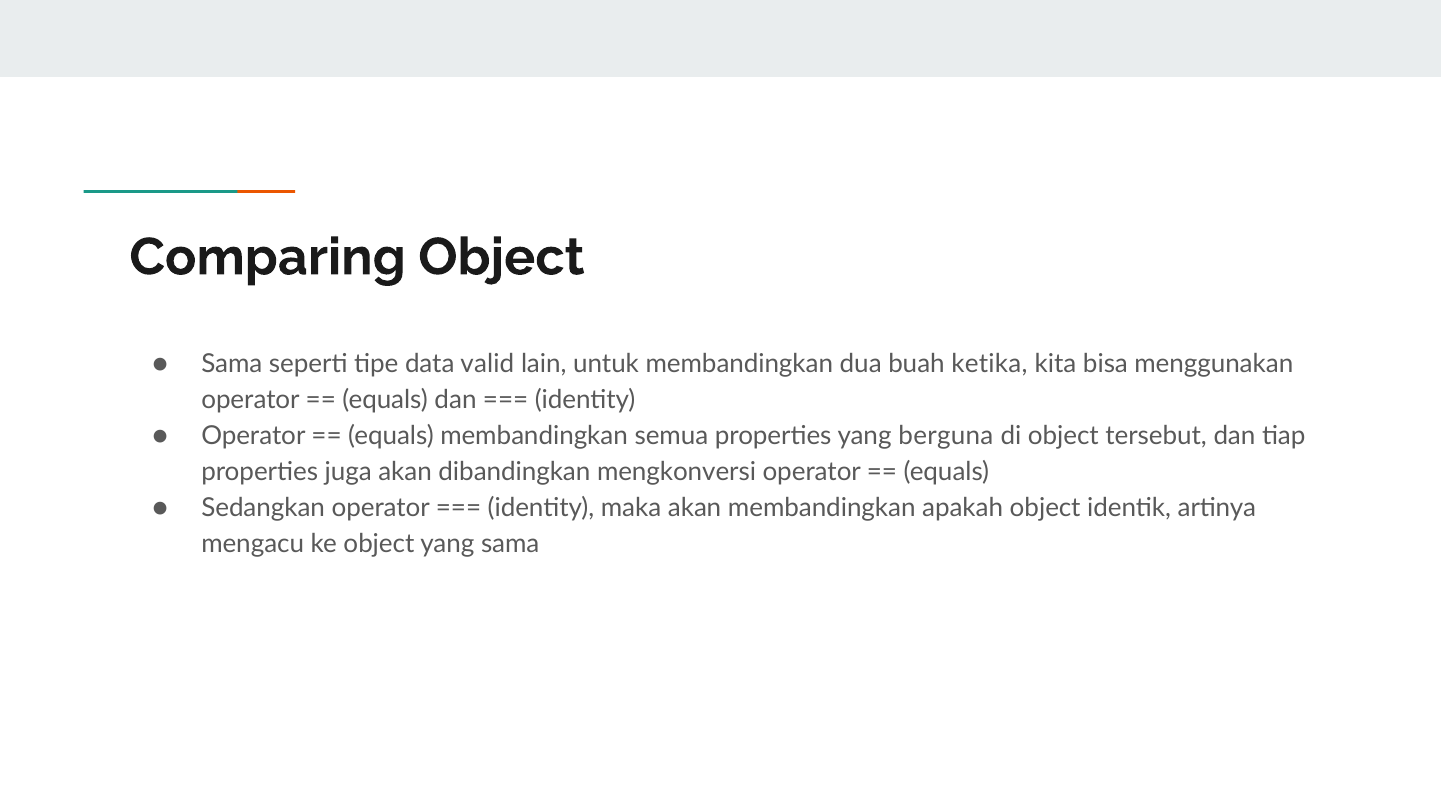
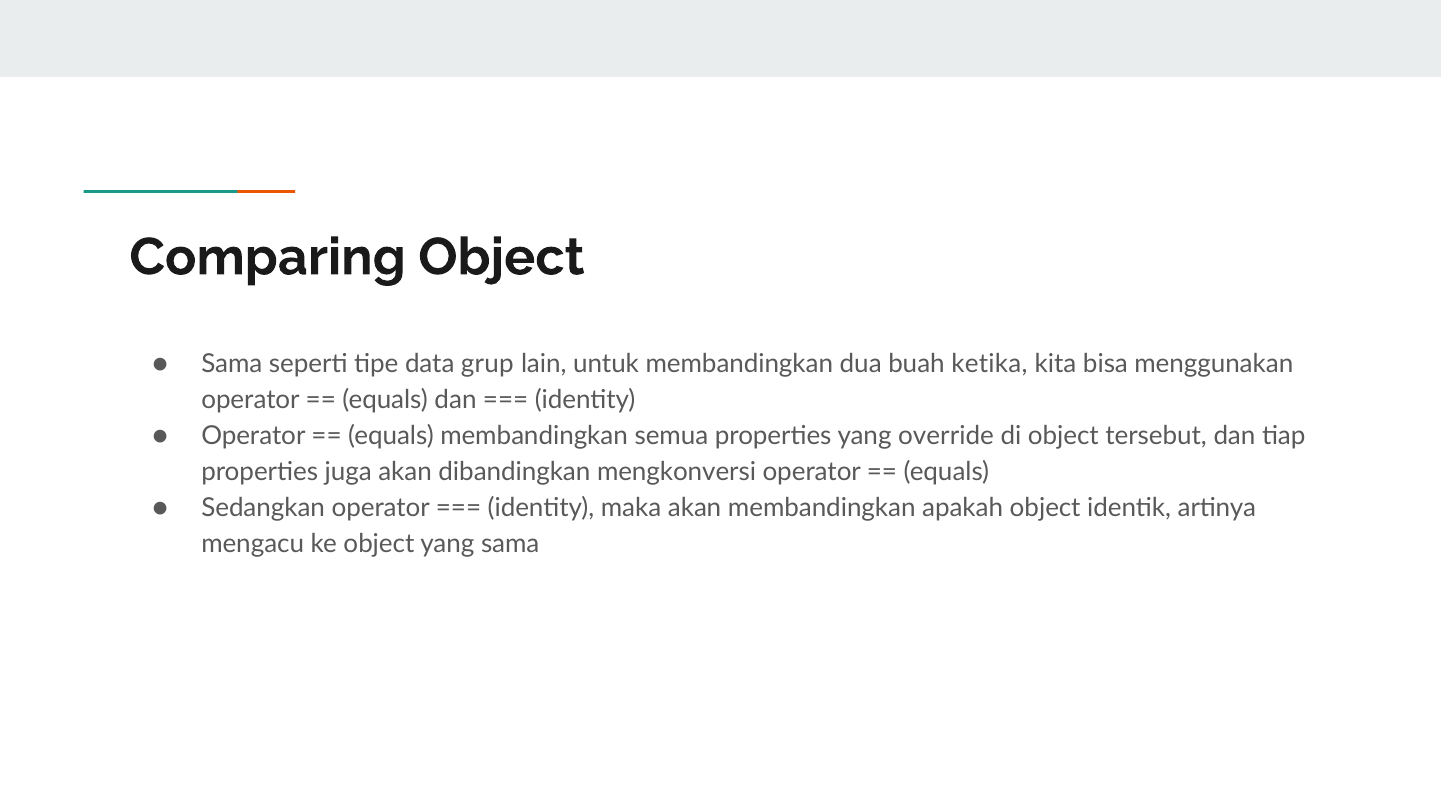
valid: valid -> grup
berguna: berguna -> override
